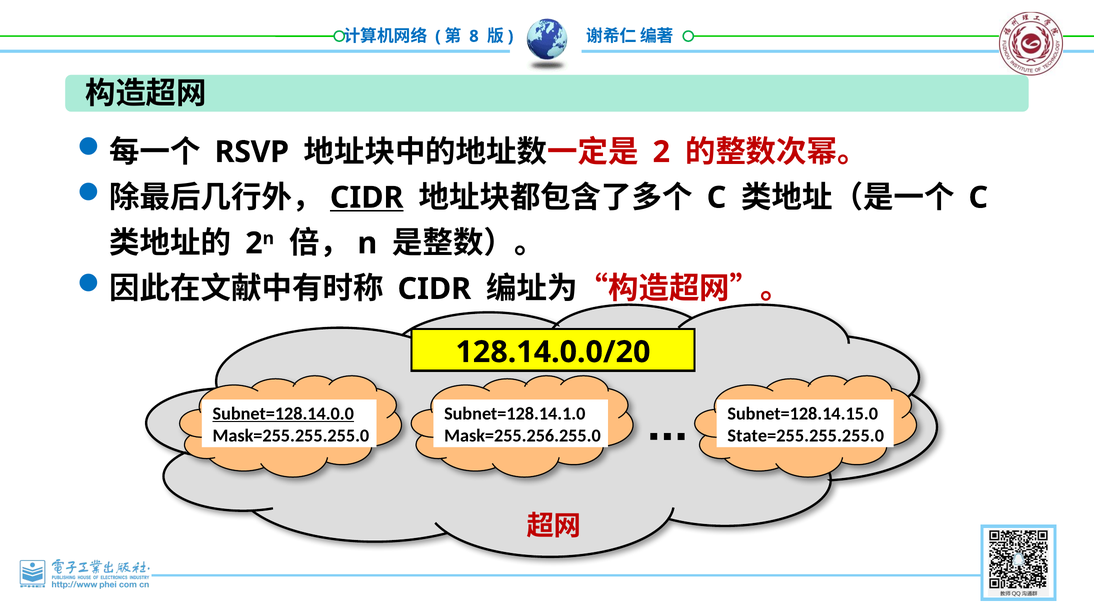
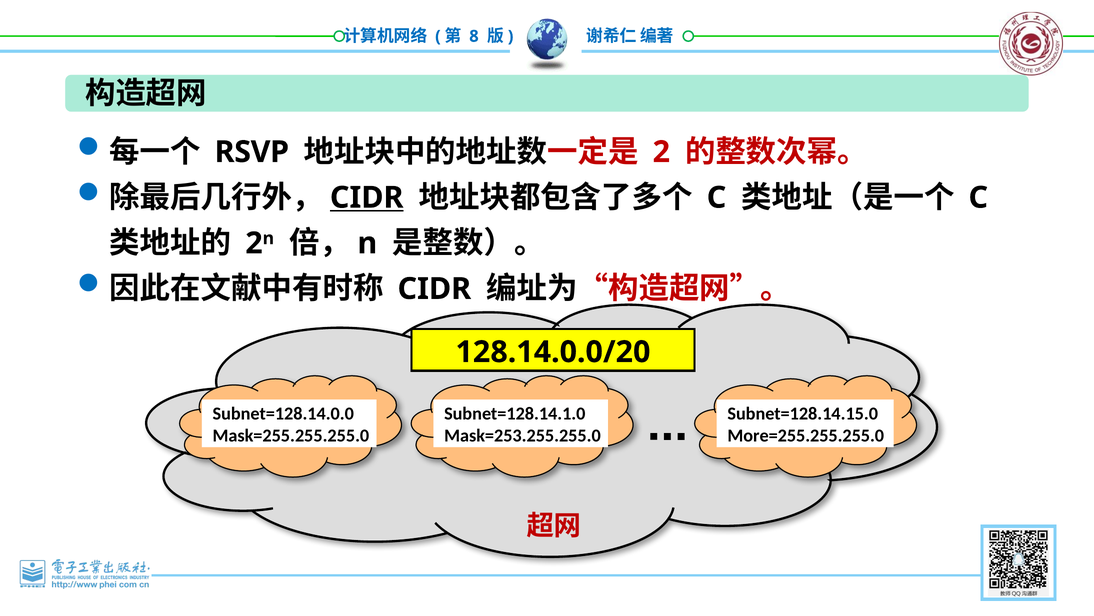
Subnet=128.14.0.0 underline: present -> none
Mask=255.256.255.0: Mask=255.256.255.0 -> Mask=253.255.255.0
State=255.255.255.0: State=255.255.255.0 -> More=255.255.255.0
